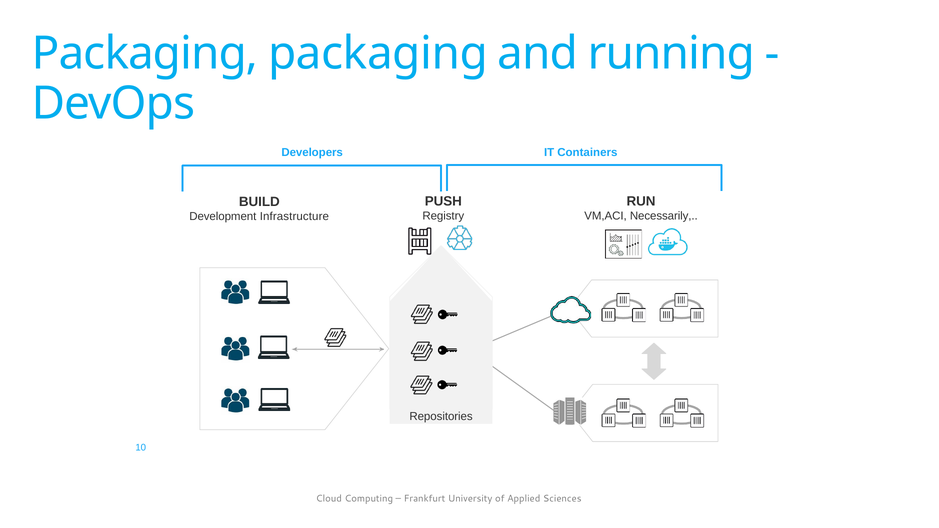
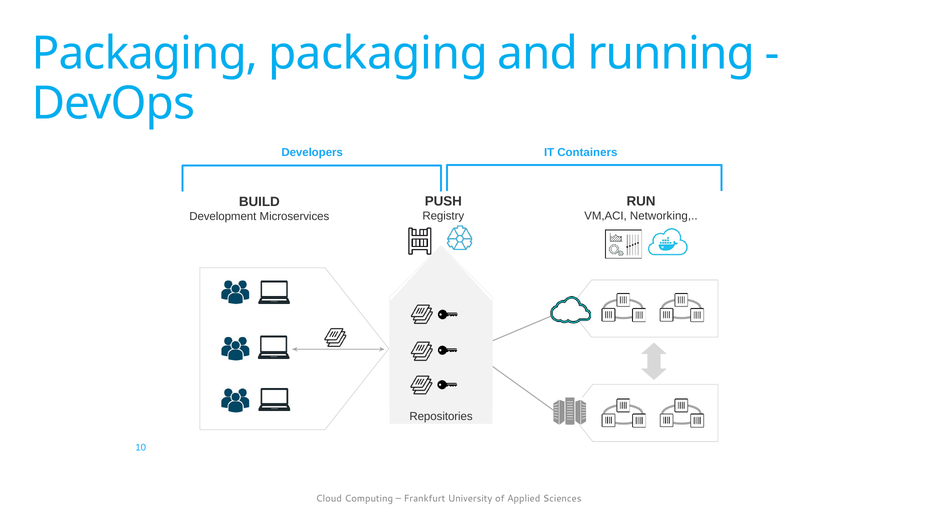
Necessarily: Necessarily -> Networking
Infrastructure: Infrastructure -> Microservices
